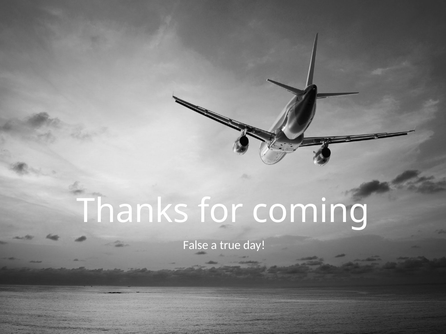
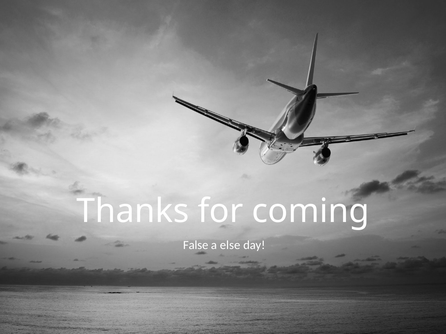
true: true -> else
